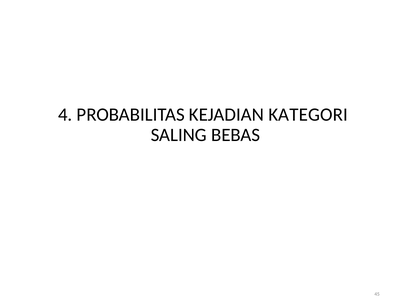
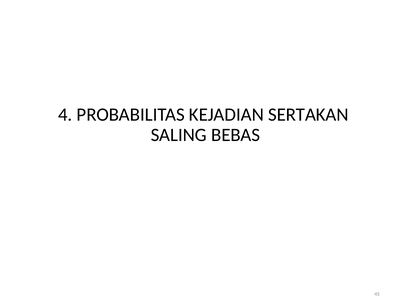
KATEGORI: KATEGORI -> SERTAKAN
